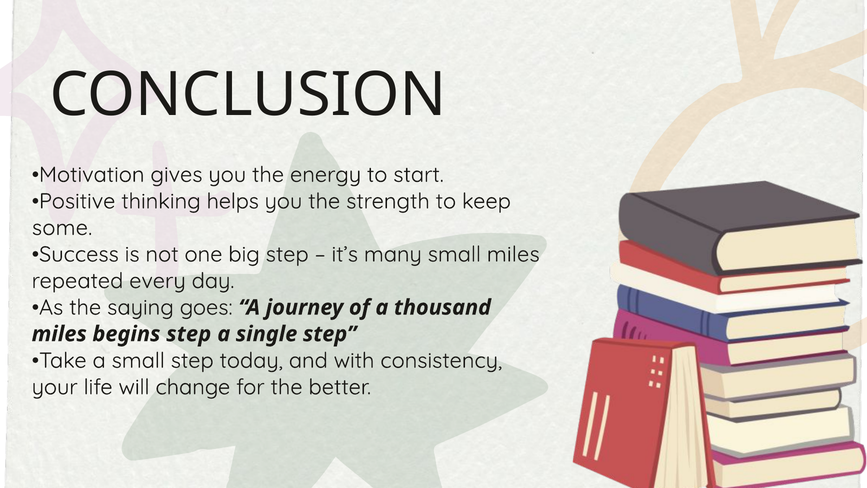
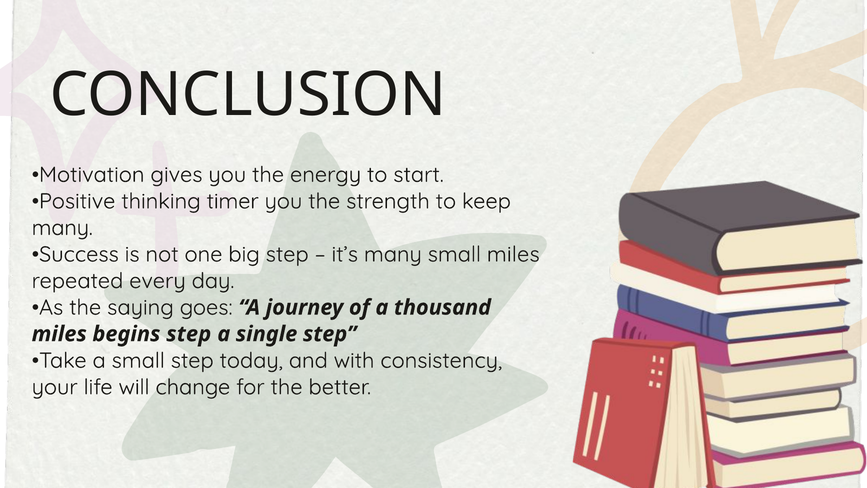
helps: helps -> timer
some at (62, 228): some -> many
